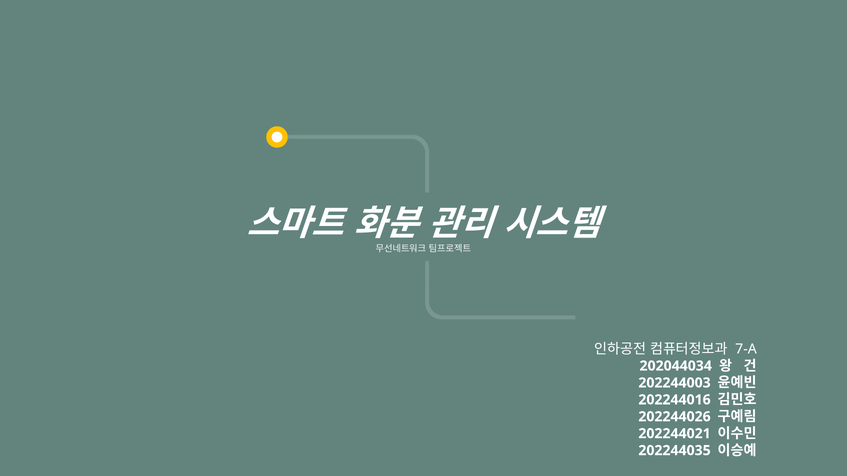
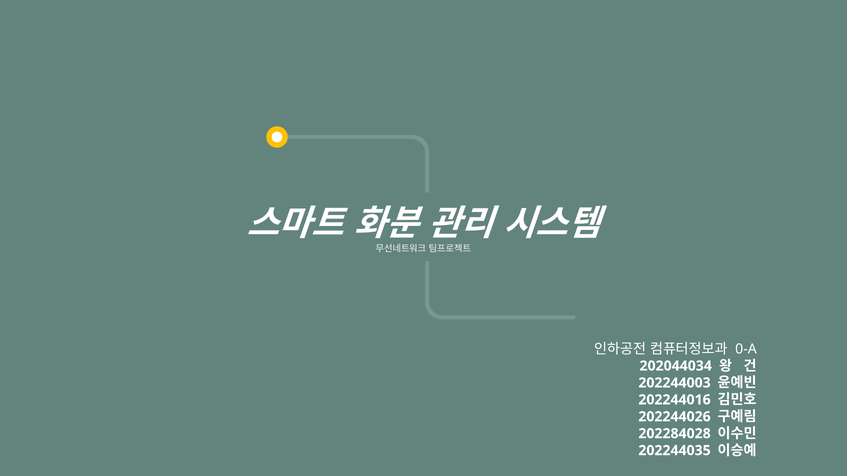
7-A: 7-A -> 0-A
202244021: 202244021 -> 202284028
